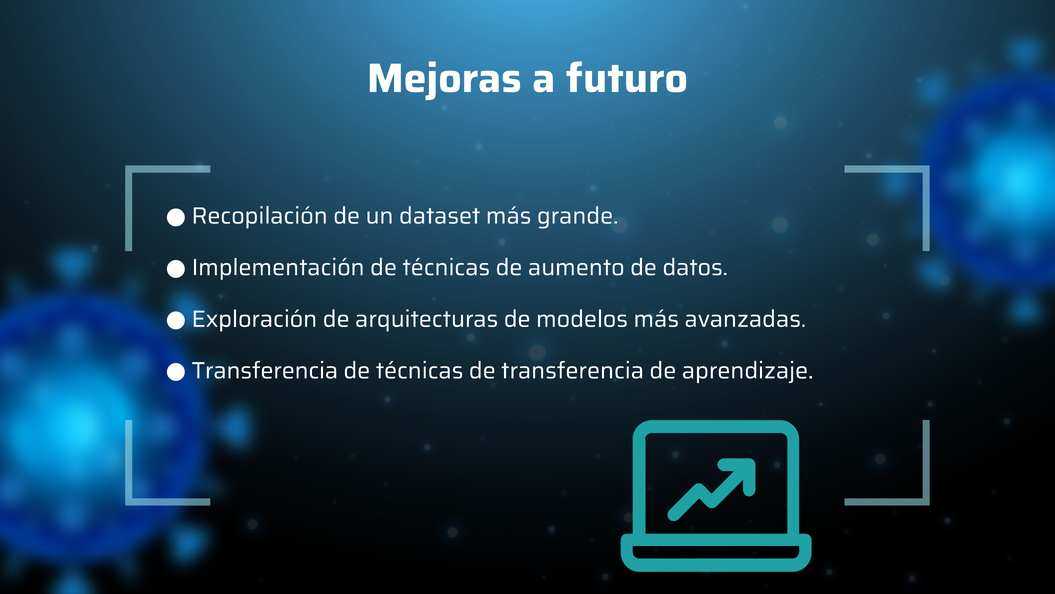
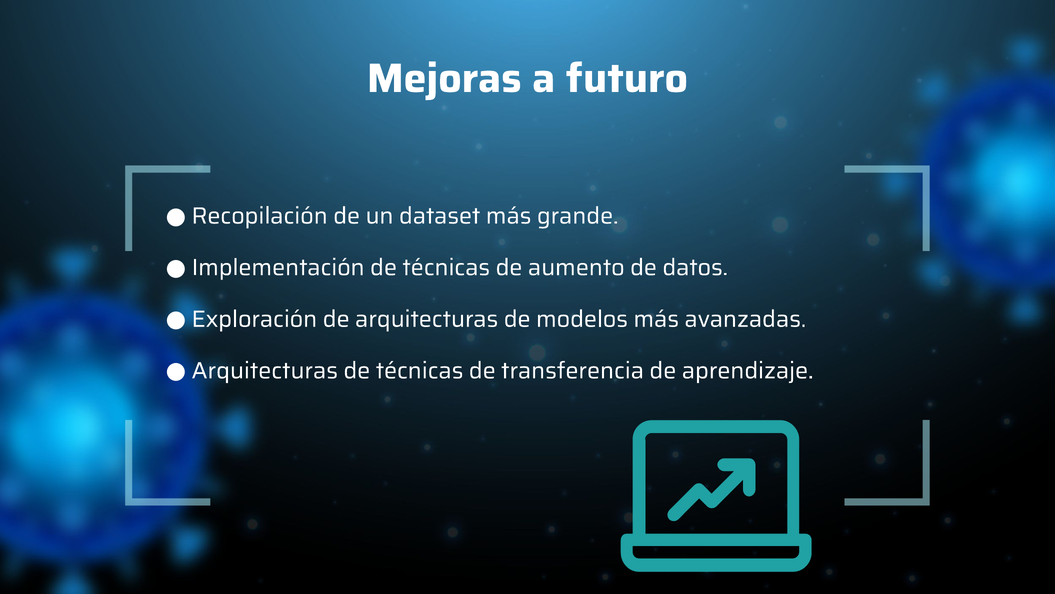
Transferencia at (265, 370): Transferencia -> Arquitecturas
